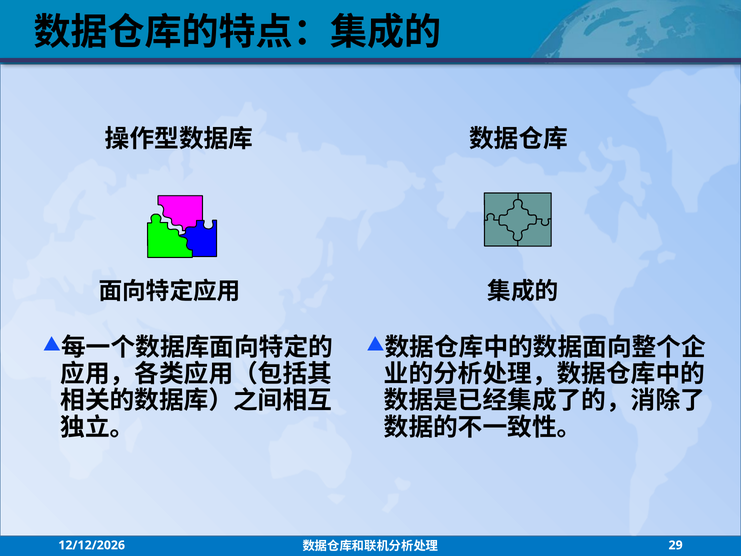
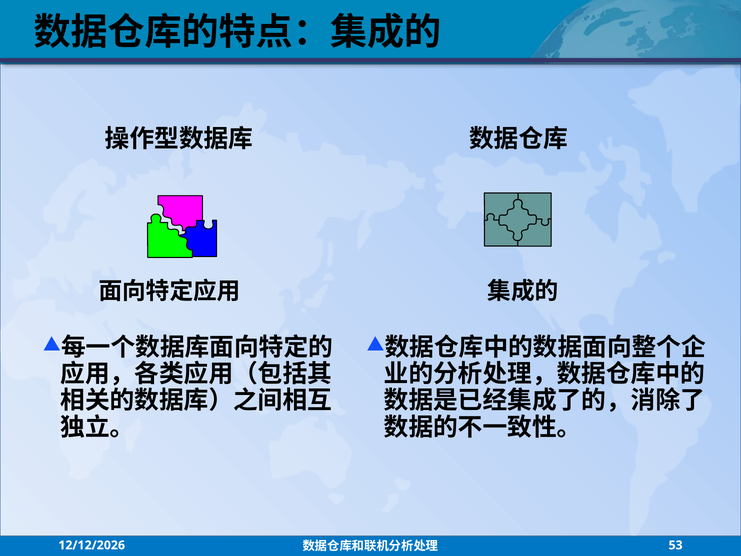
29: 29 -> 53
